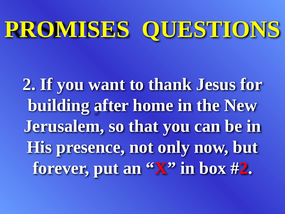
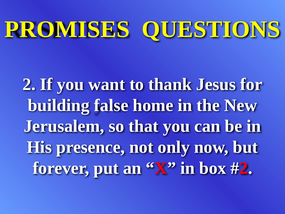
after: after -> false
